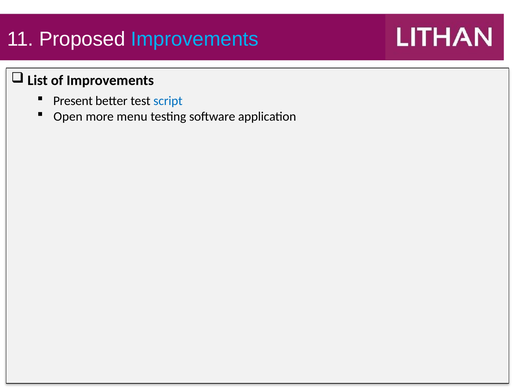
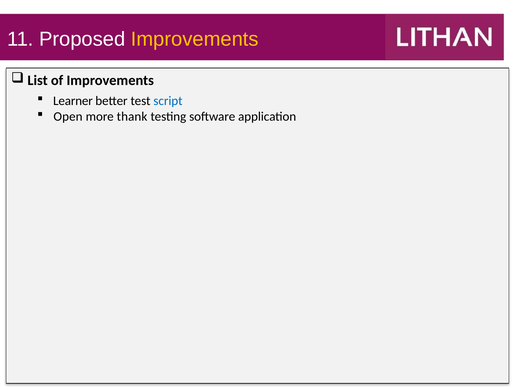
Improvements at (195, 39) colour: light blue -> yellow
Present: Present -> Learner
menu: menu -> thank
